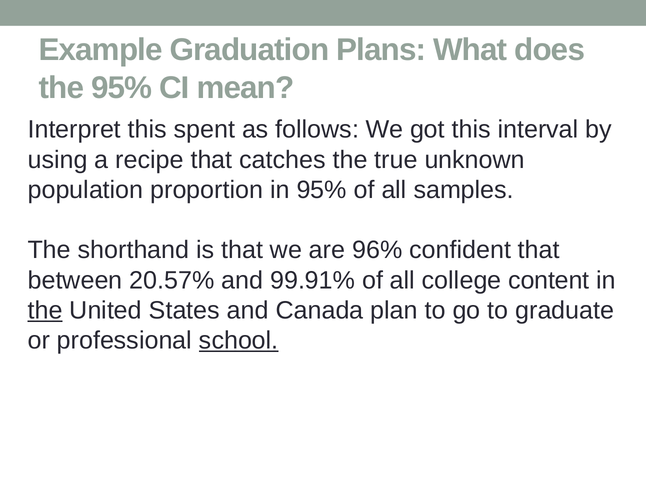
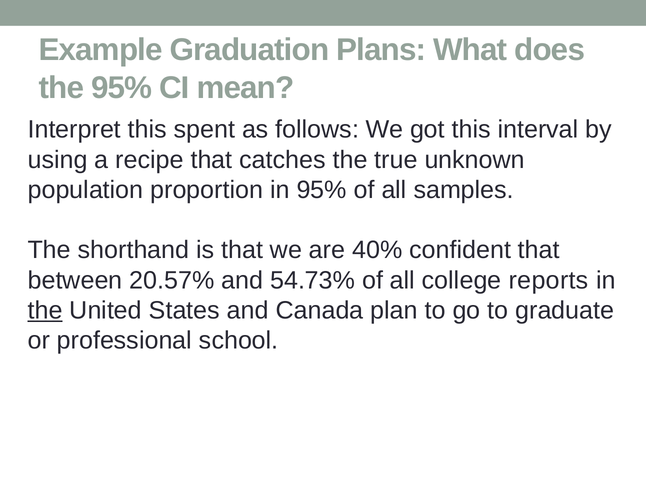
96%: 96% -> 40%
99.91%: 99.91% -> 54.73%
content: content -> reports
school underline: present -> none
